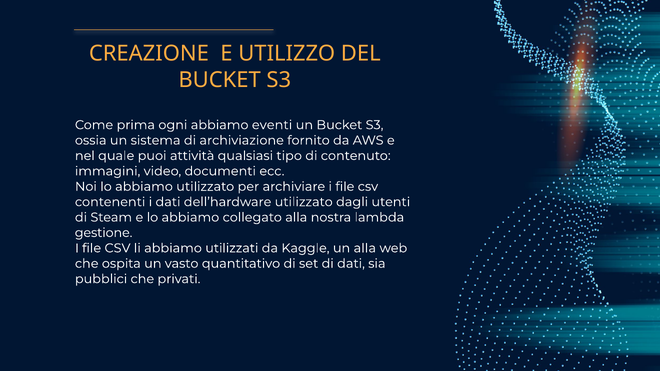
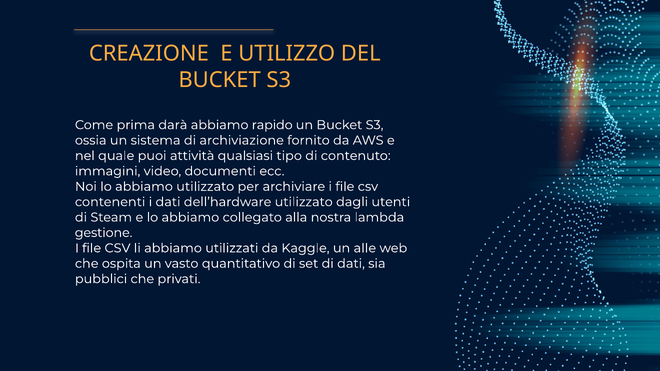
ogni: ogni -> darà
eventi: eventi -> rapido
un alla: alla -> alle
